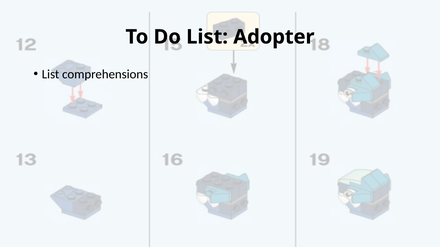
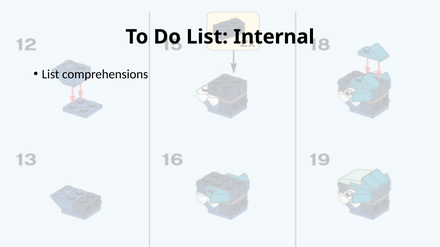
Adopter: Adopter -> Internal
